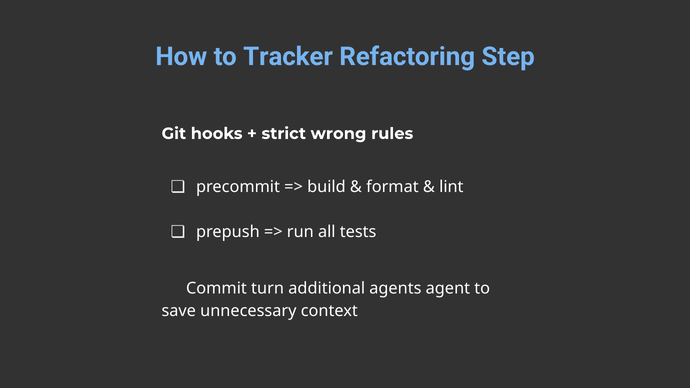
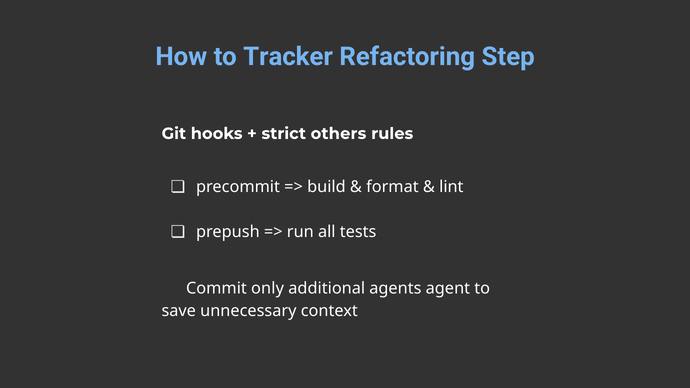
wrong: wrong -> others
turn: turn -> only
